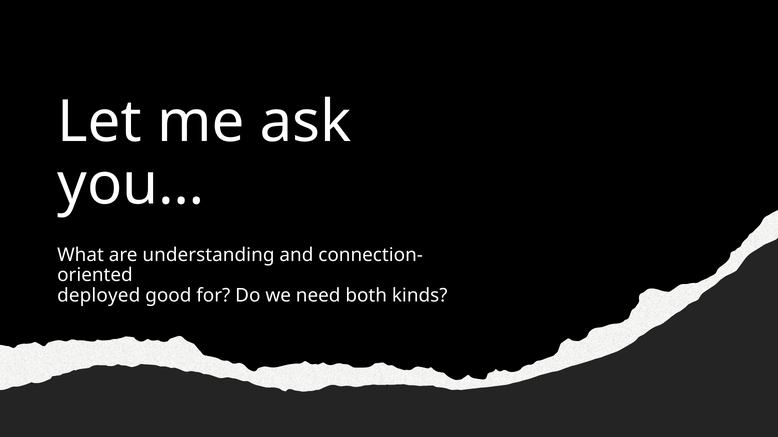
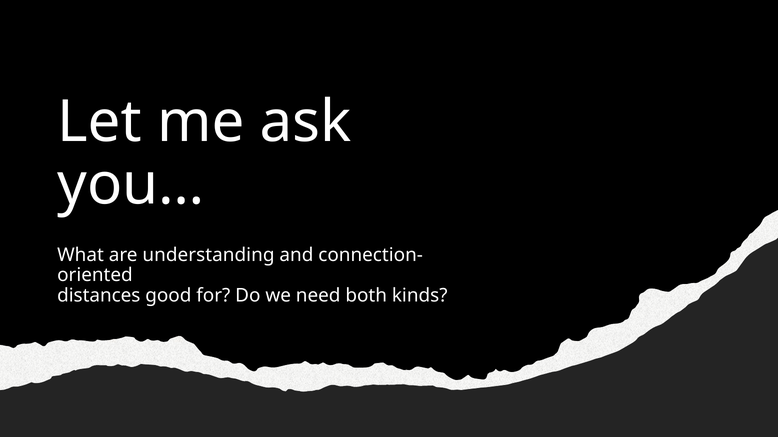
deployed: deployed -> distances
